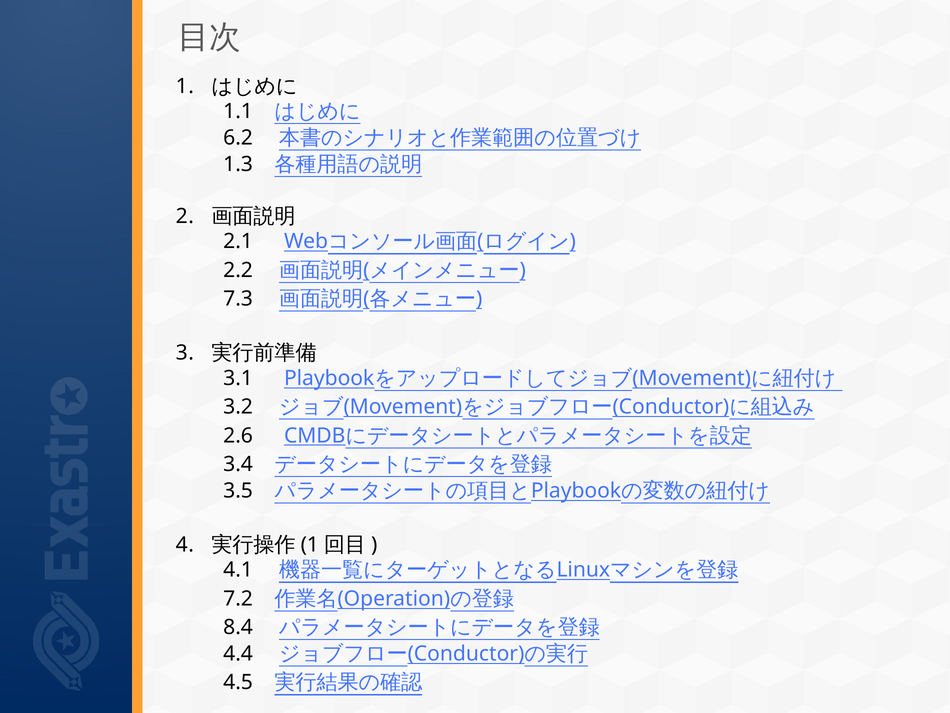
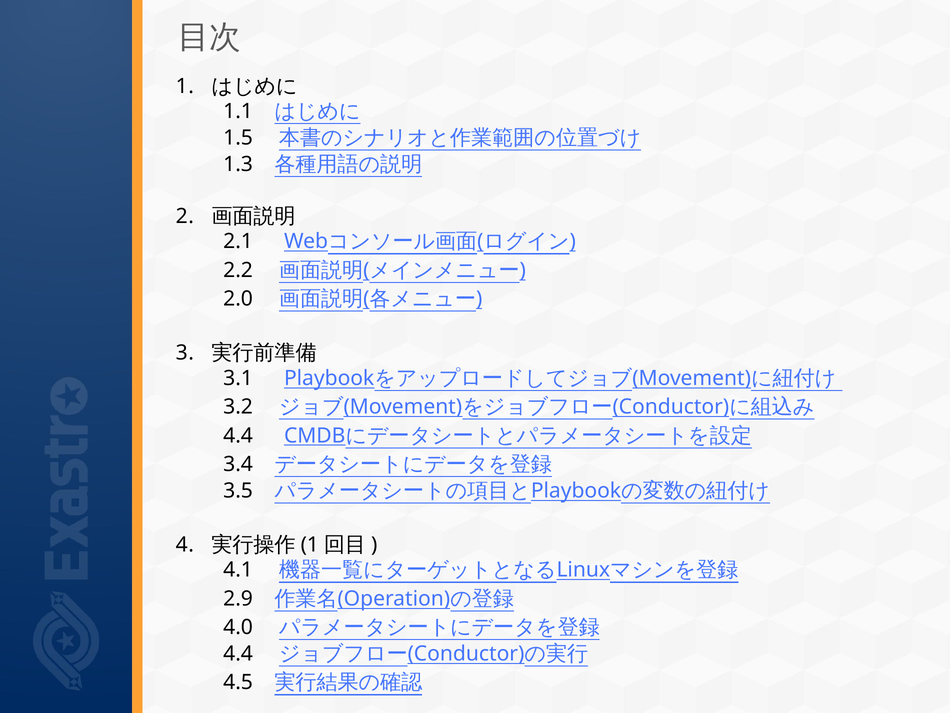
6.2: 6.2 -> 1.5
7.3: 7.3 -> 2.0
2.6 at (238, 435): 2.6 -> 4.4
7.2: 7.2 -> 2.9
8.4: 8.4 -> 4.0
